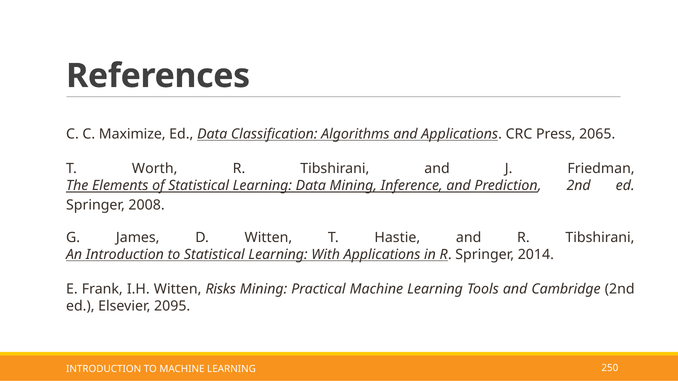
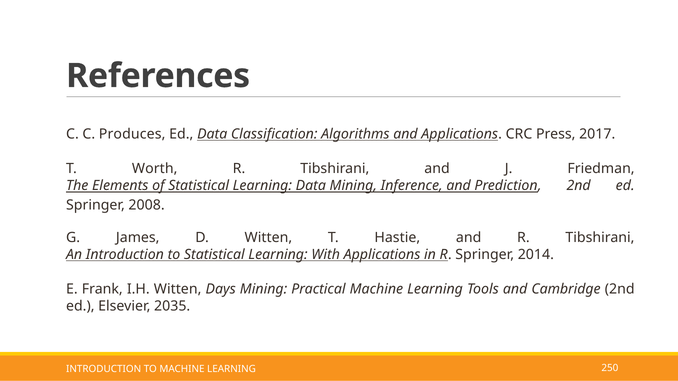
Maximize: Maximize -> Produces
2065: 2065 -> 2017
Risks: Risks -> Days
2095: 2095 -> 2035
